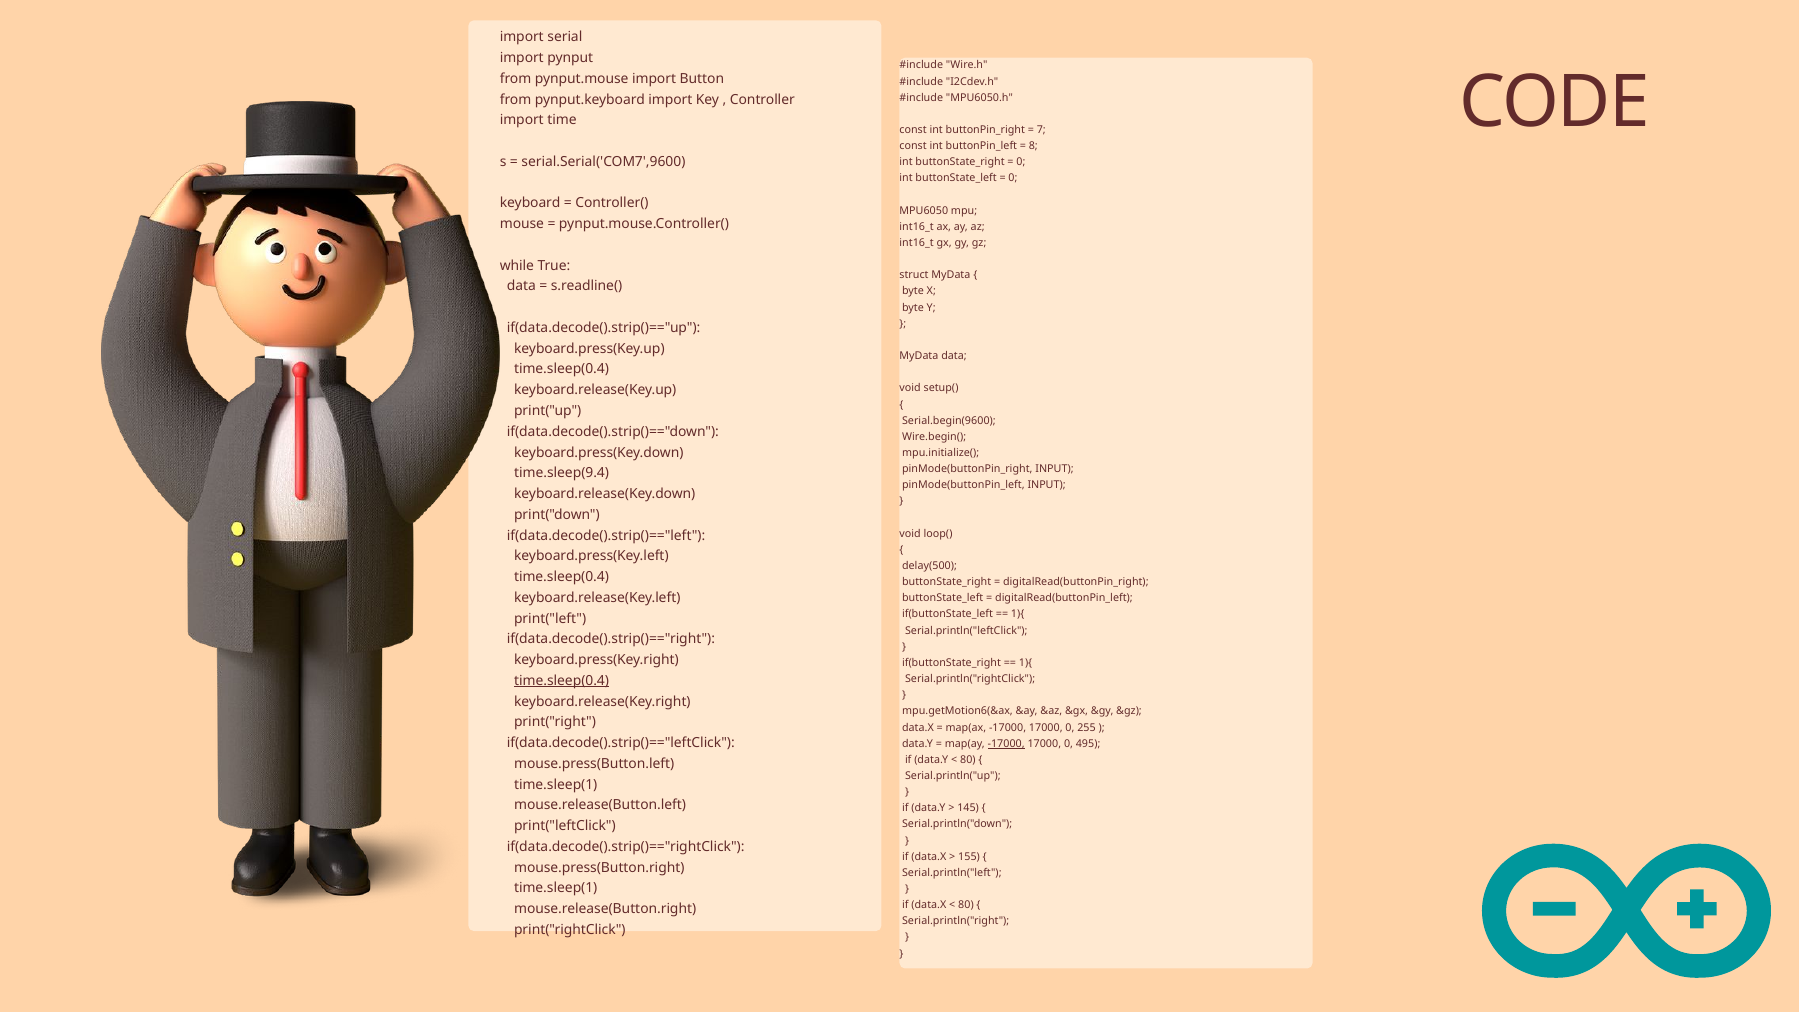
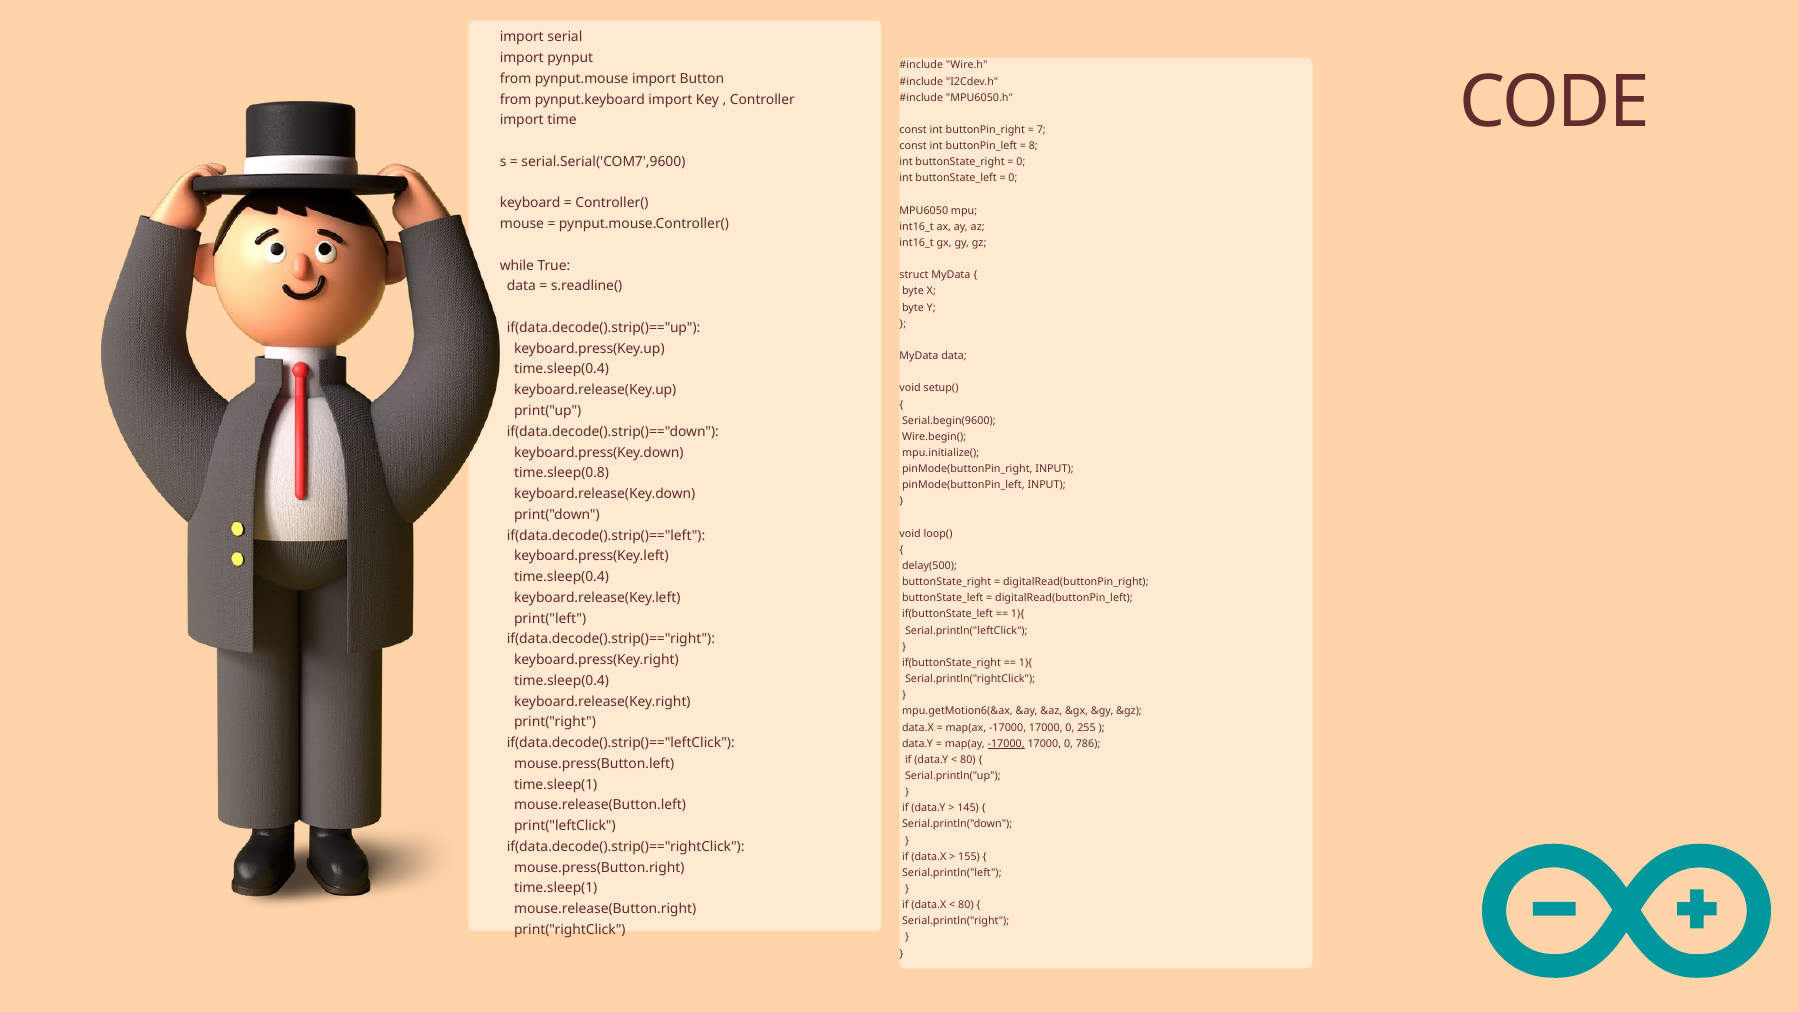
time.sleep(9.4: time.sleep(9.4 -> time.sleep(0.8
time.sleep(0.4 at (562, 681) underline: present -> none
495: 495 -> 786
